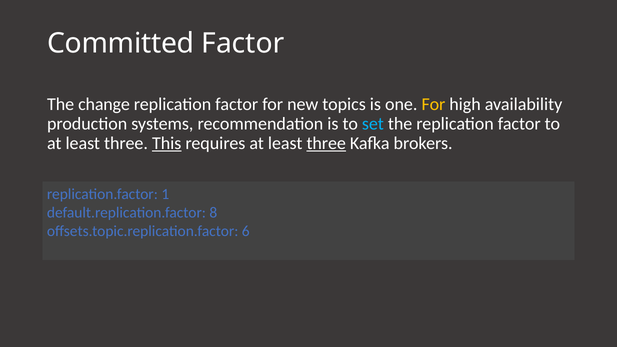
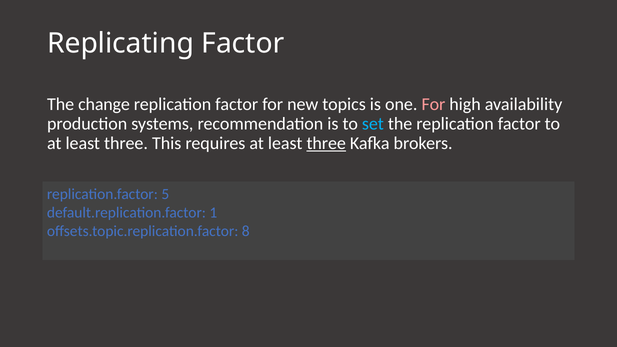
Committed: Committed -> Replicating
For at (433, 104) colour: yellow -> pink
This underline: present -> none
1: 1 -> 5
8: 8 -> 1
6: 6 -> 8
